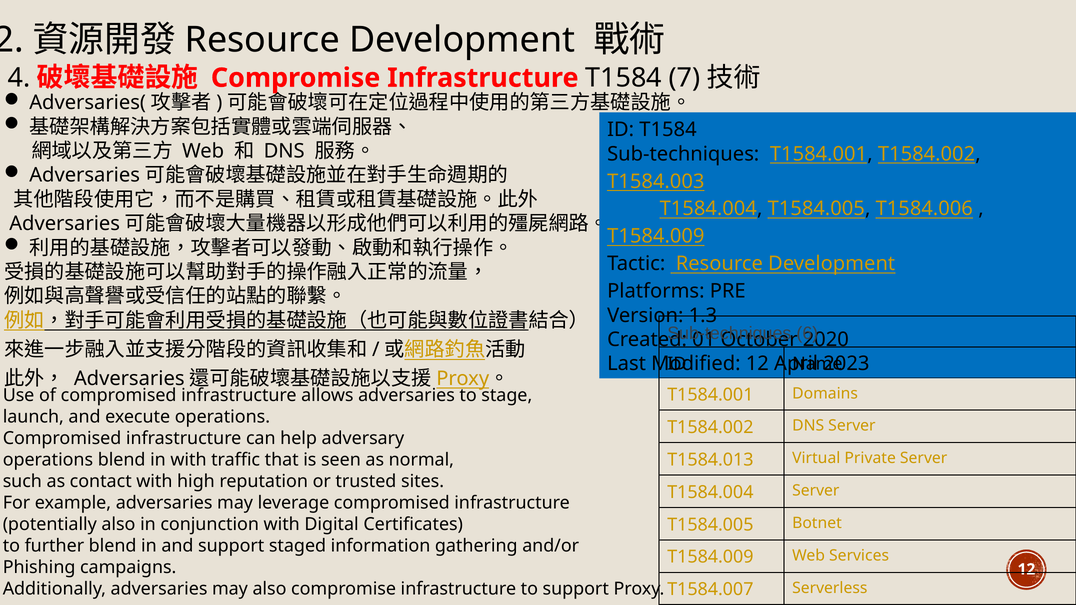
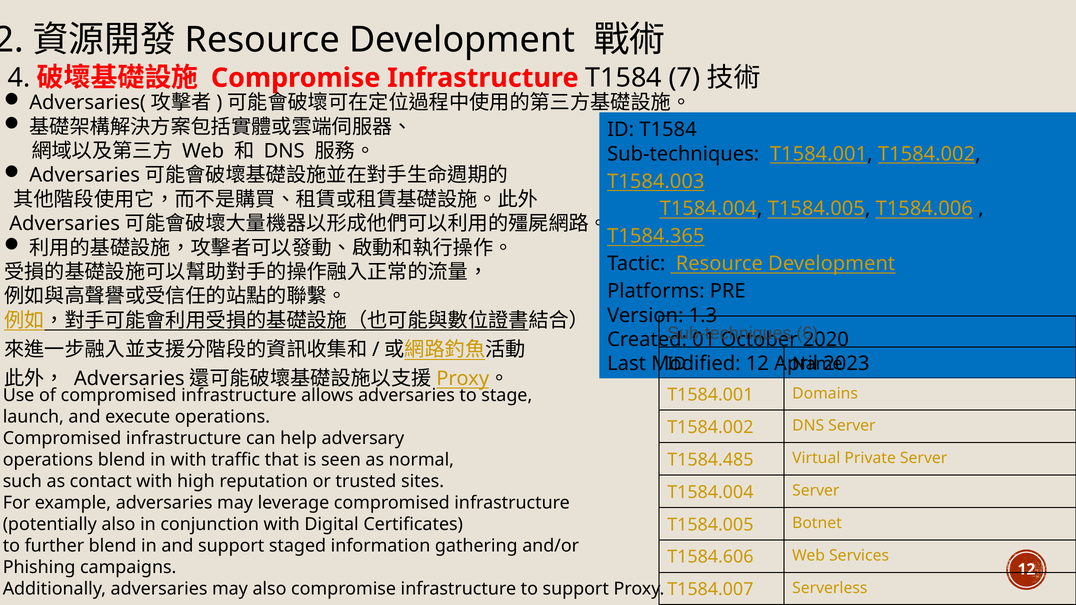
T1584.009 at (656, 236): T1584.009 -> T1584.365
T1584.013: T1584.013 -> T1584.485
T1584.009 at (710, 557): T1584.009 -> T1584.606
